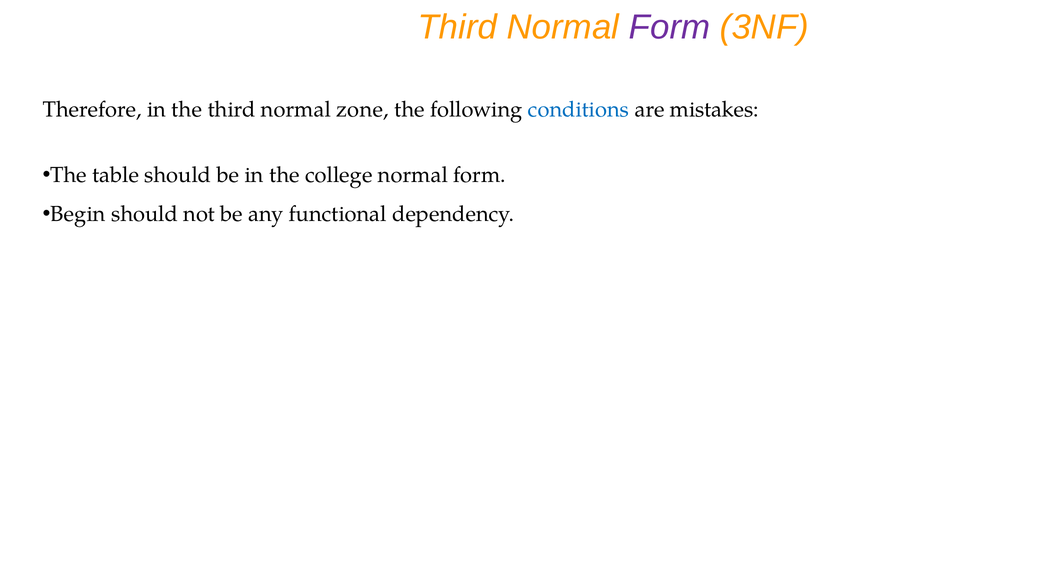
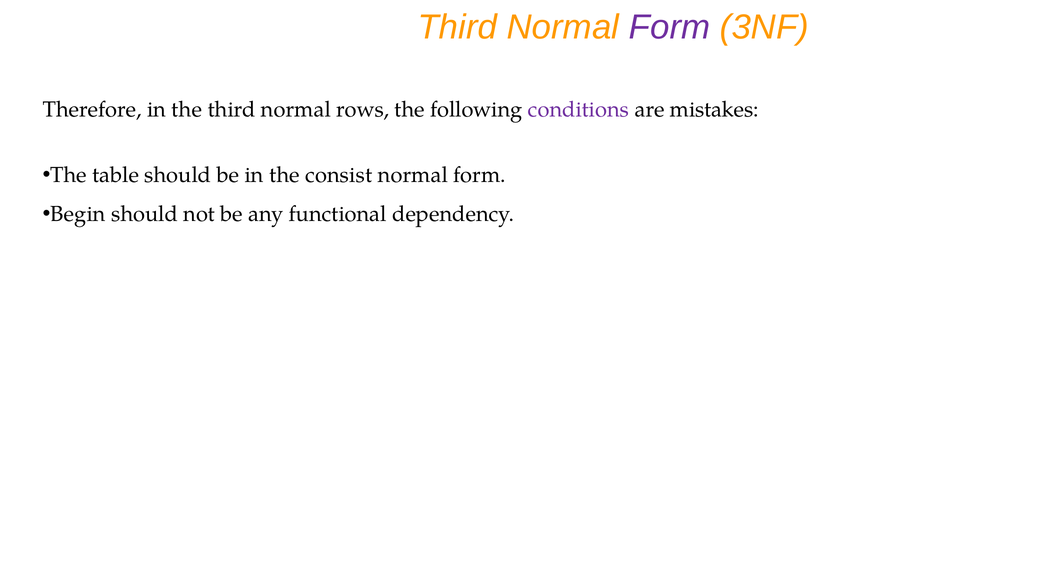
zone: zone -> rows
conditions colour: blue -> purple
college: college -> consist
